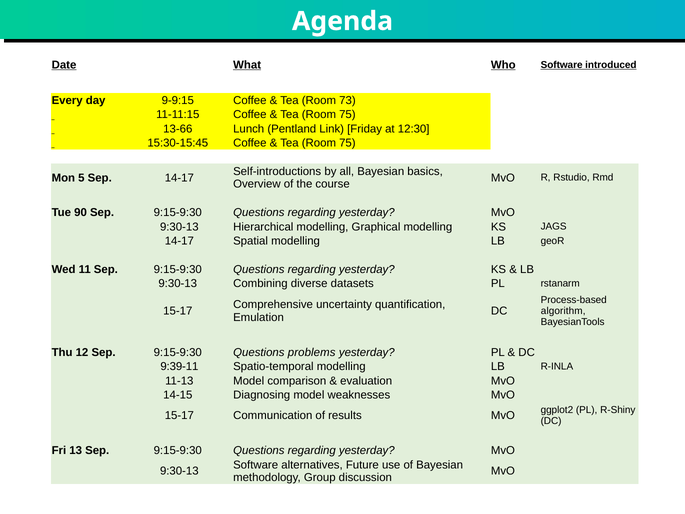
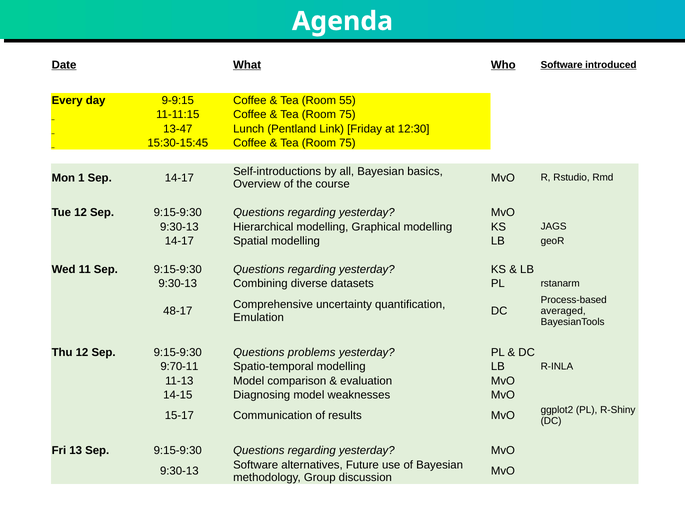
73: 73 -> 55
13-66: 13-66 -> 13-47
5: 5 -> 1
Tue 90: 90 -> 12
15-17 at (178, 311): 15-17 -> 48-17
algorithm: algorithm -> averaged
9:39-11: 9:39-11 -> 9:70-11
